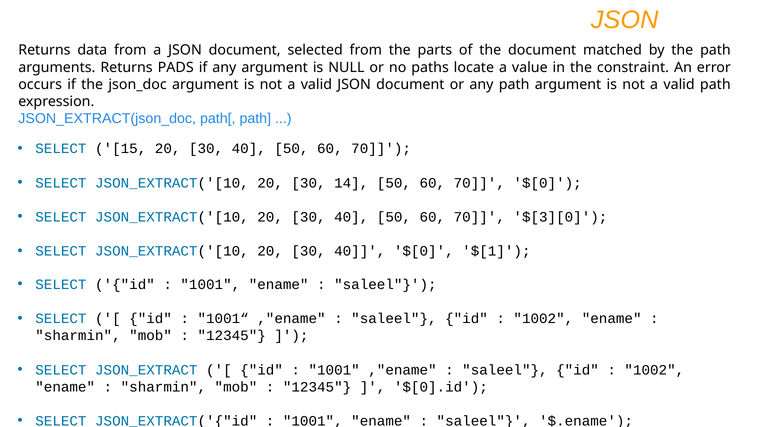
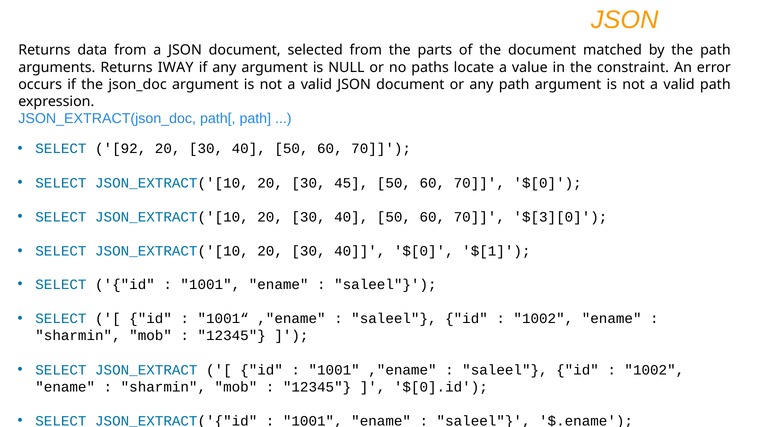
PADS: PADS -> IWAY
15: 15 -> 92
14: 14 -> 45
